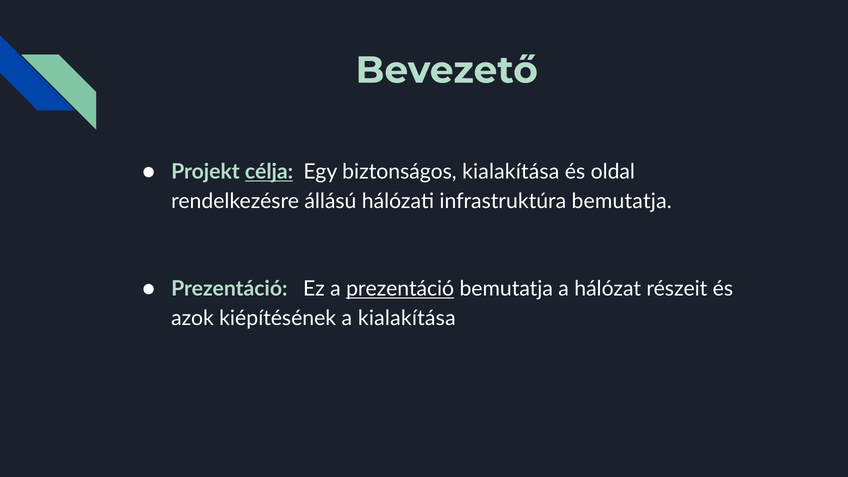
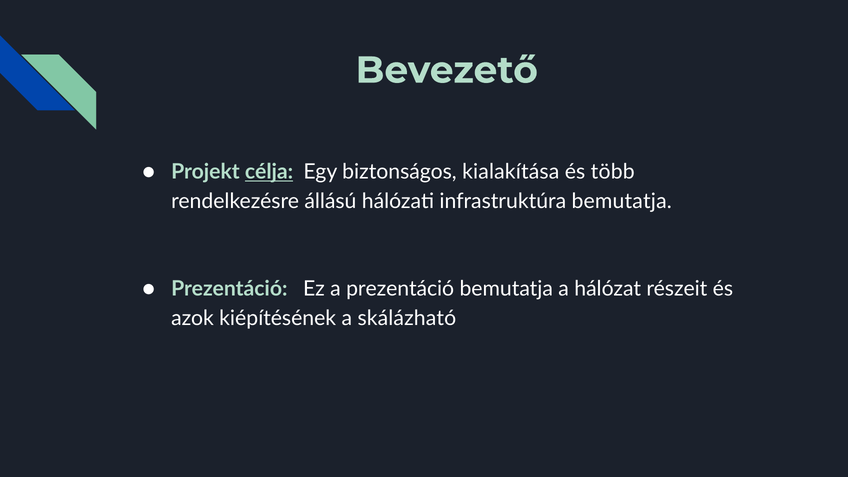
oldal: oldal -> több
prezentáció at (400, 289) underline: present -> none
a kialakítása: kialakítása -> skálázható
